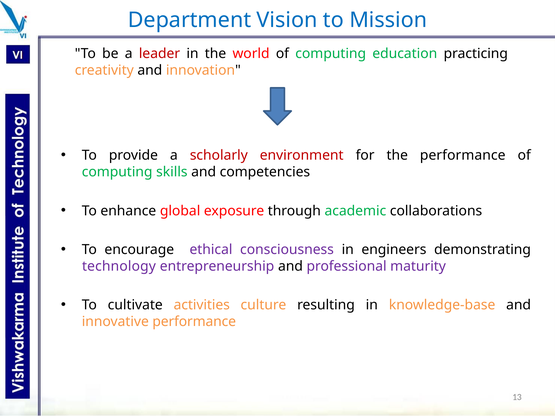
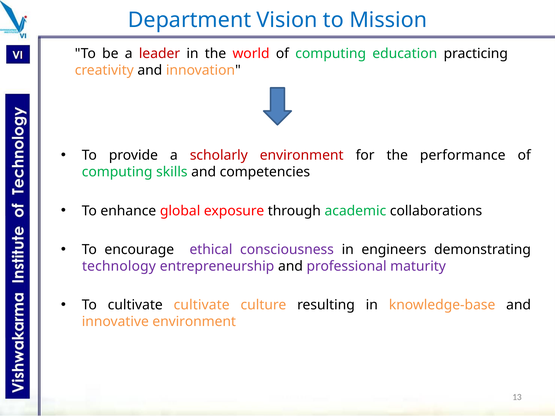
cultivate activities: activities -> cultivate
innovative performance: performance -> environment
